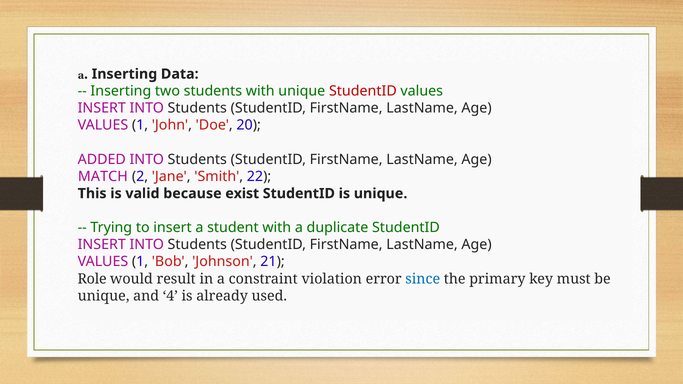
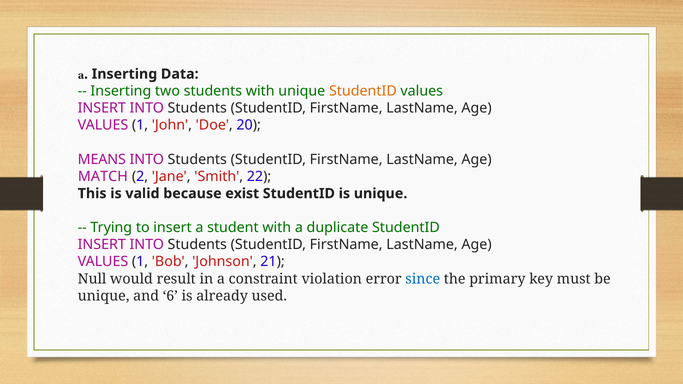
StudentID at (363, 91) colour: red -> orange
ADDED: ADDED -> MEANS
Role: Role -> Null
4: 4 -> 6
